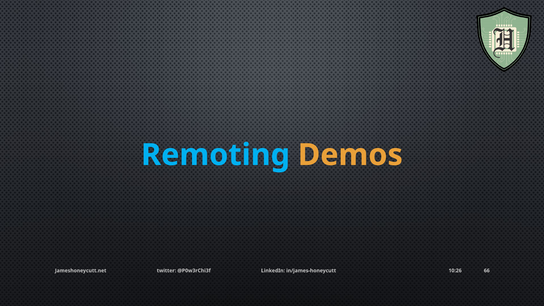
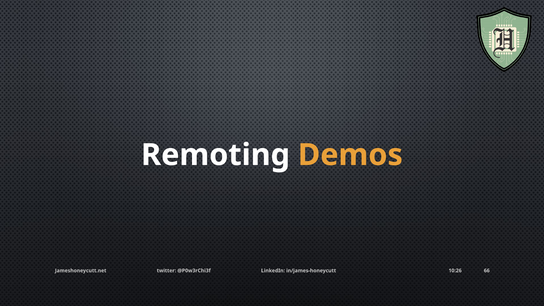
Remoting colour: light blue -> white
